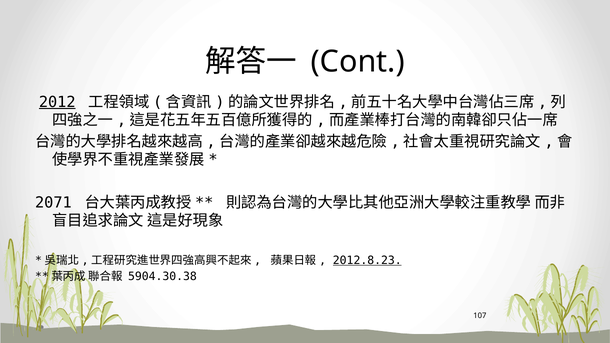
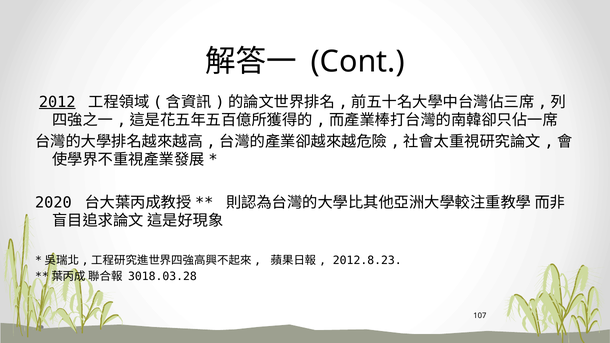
2071: 2071 -> 2020
2012.8.23 underline: present -> none
5904.30.38: 5904.30.38 -> 3018.03.28
